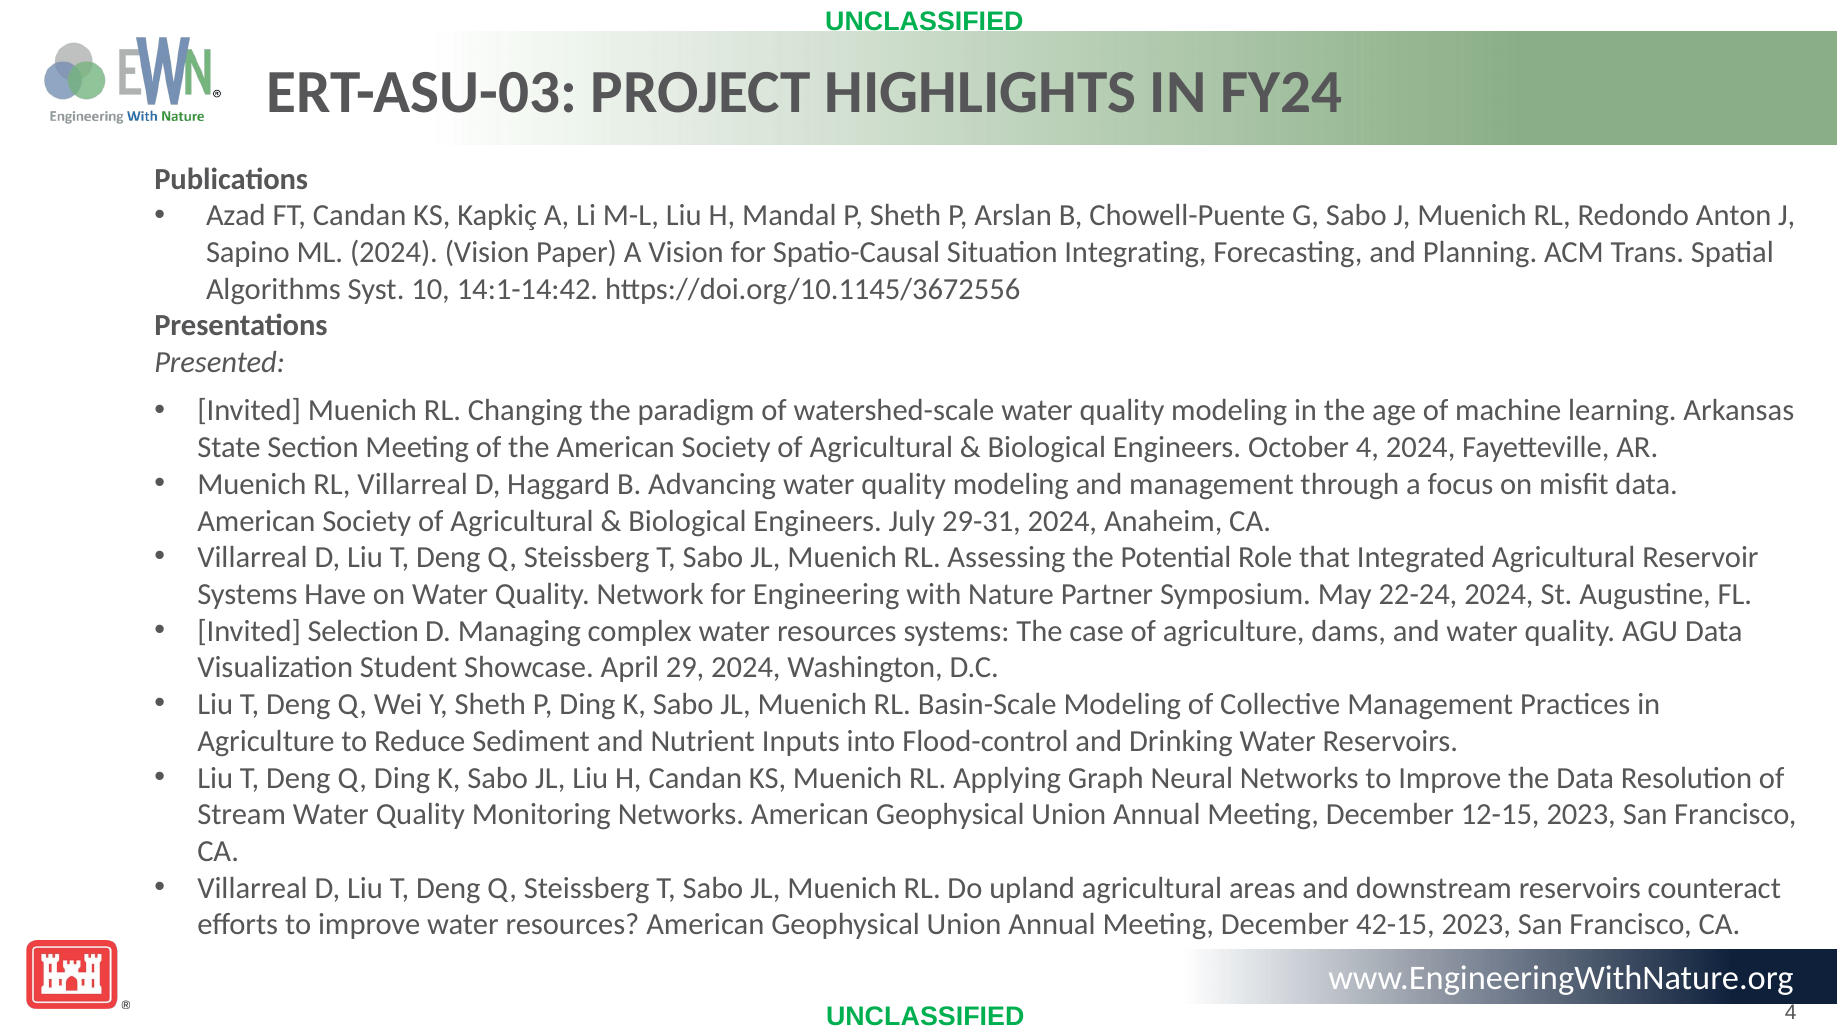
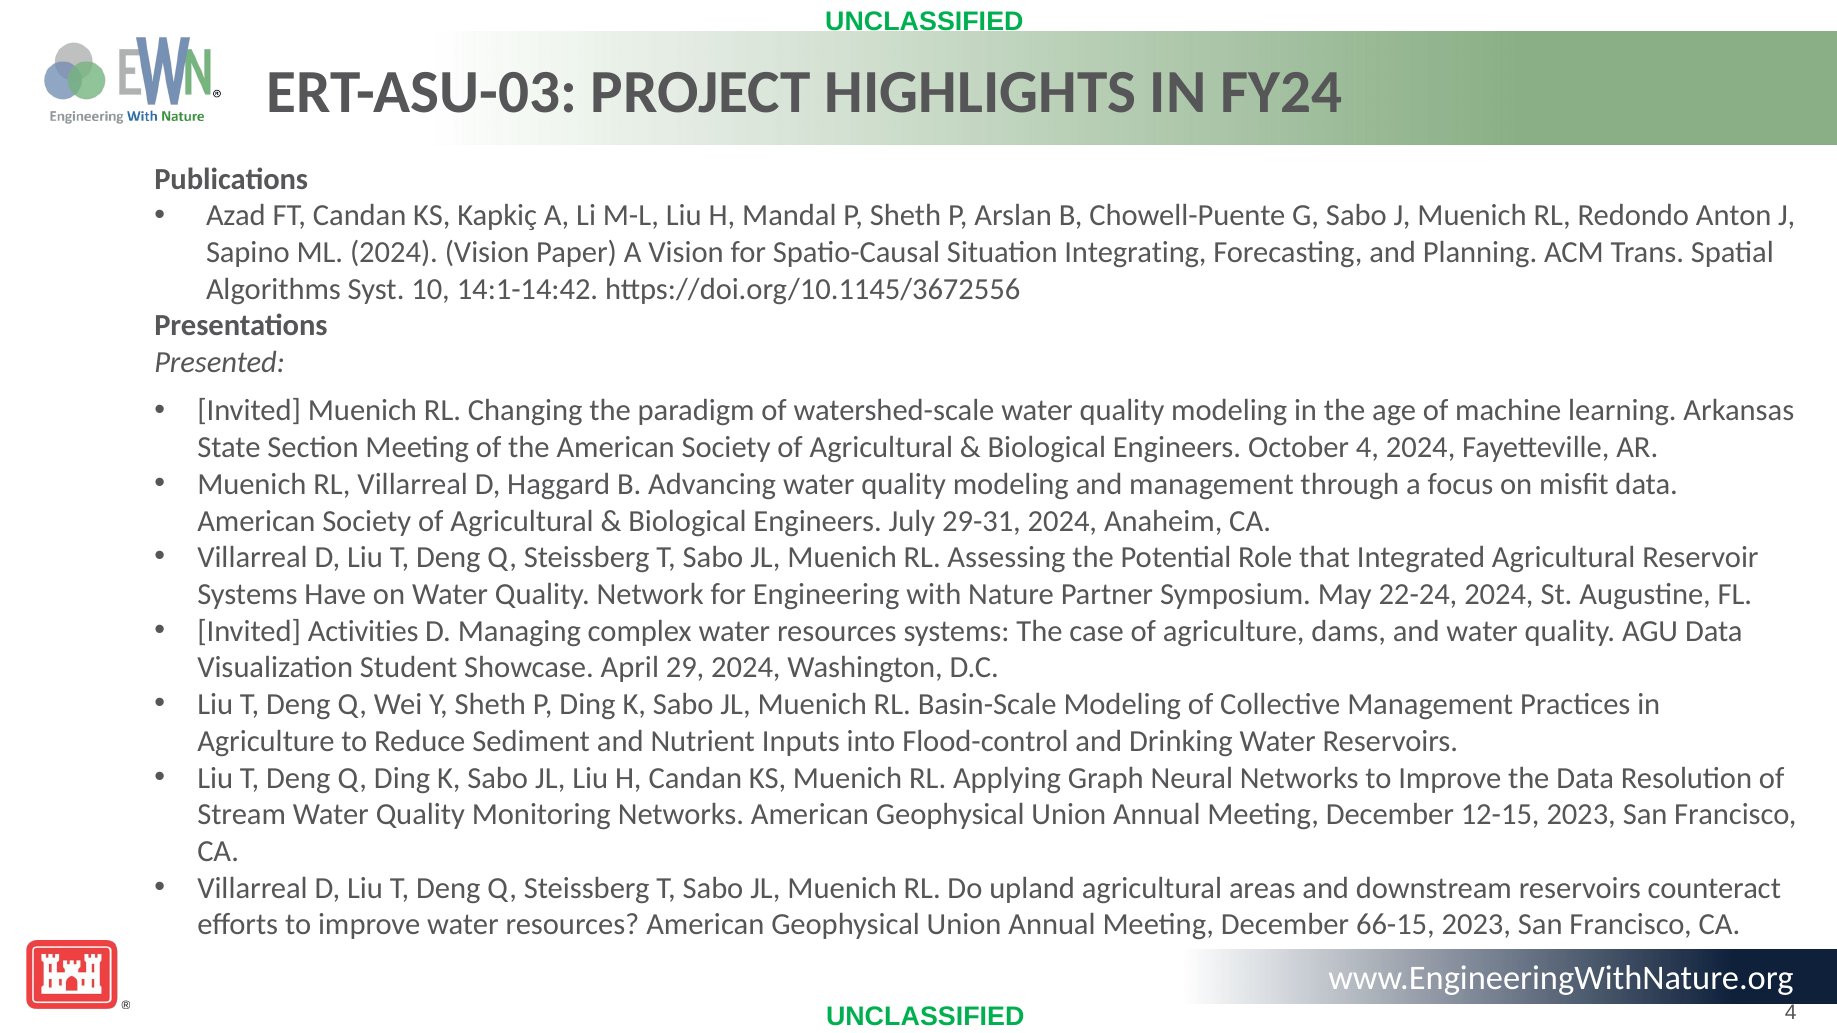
Selection: Selection -> Activities
42-15: 42-15 -> 66-15
